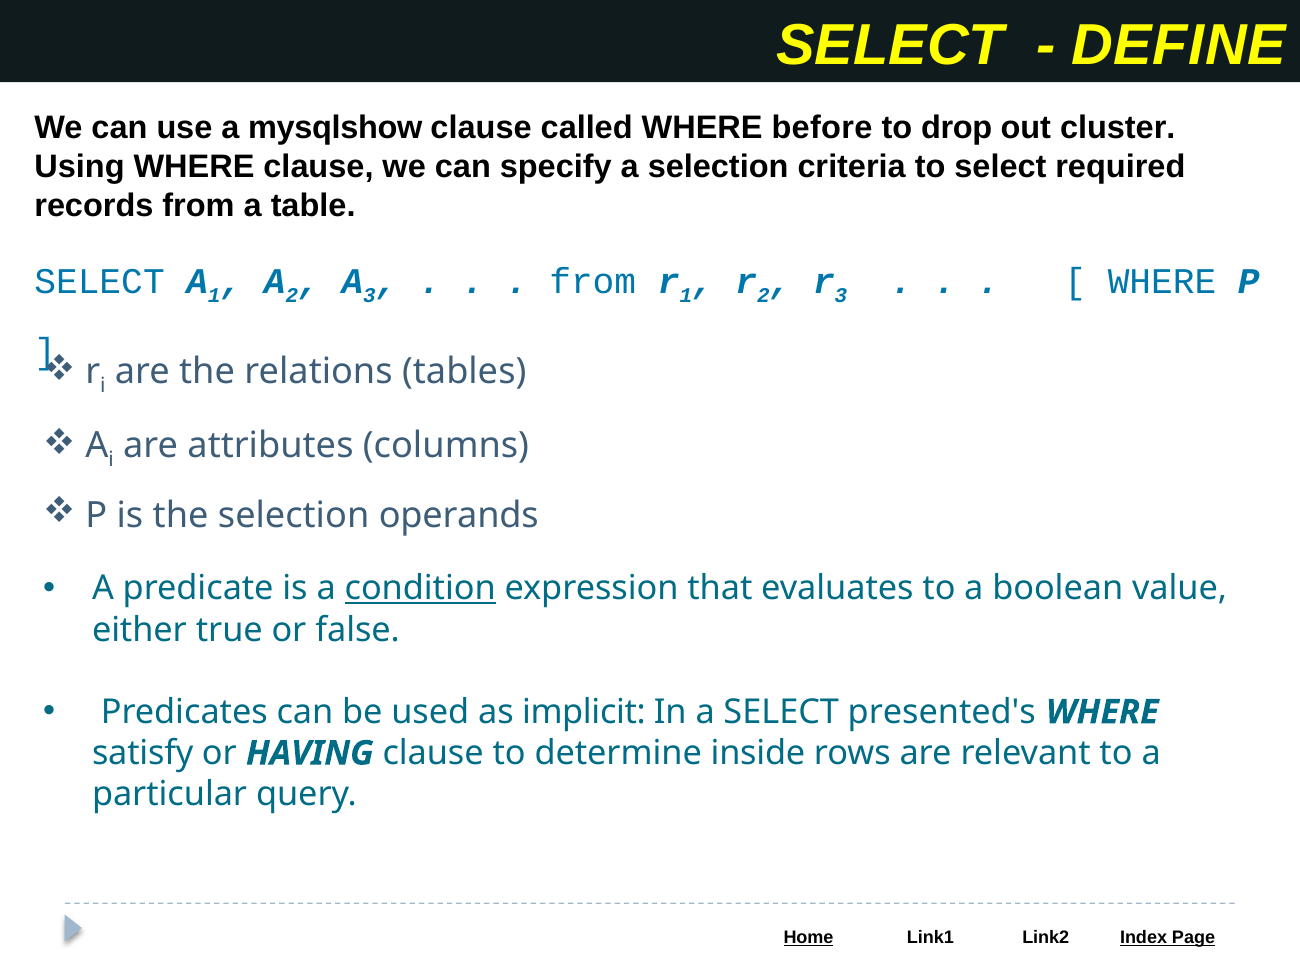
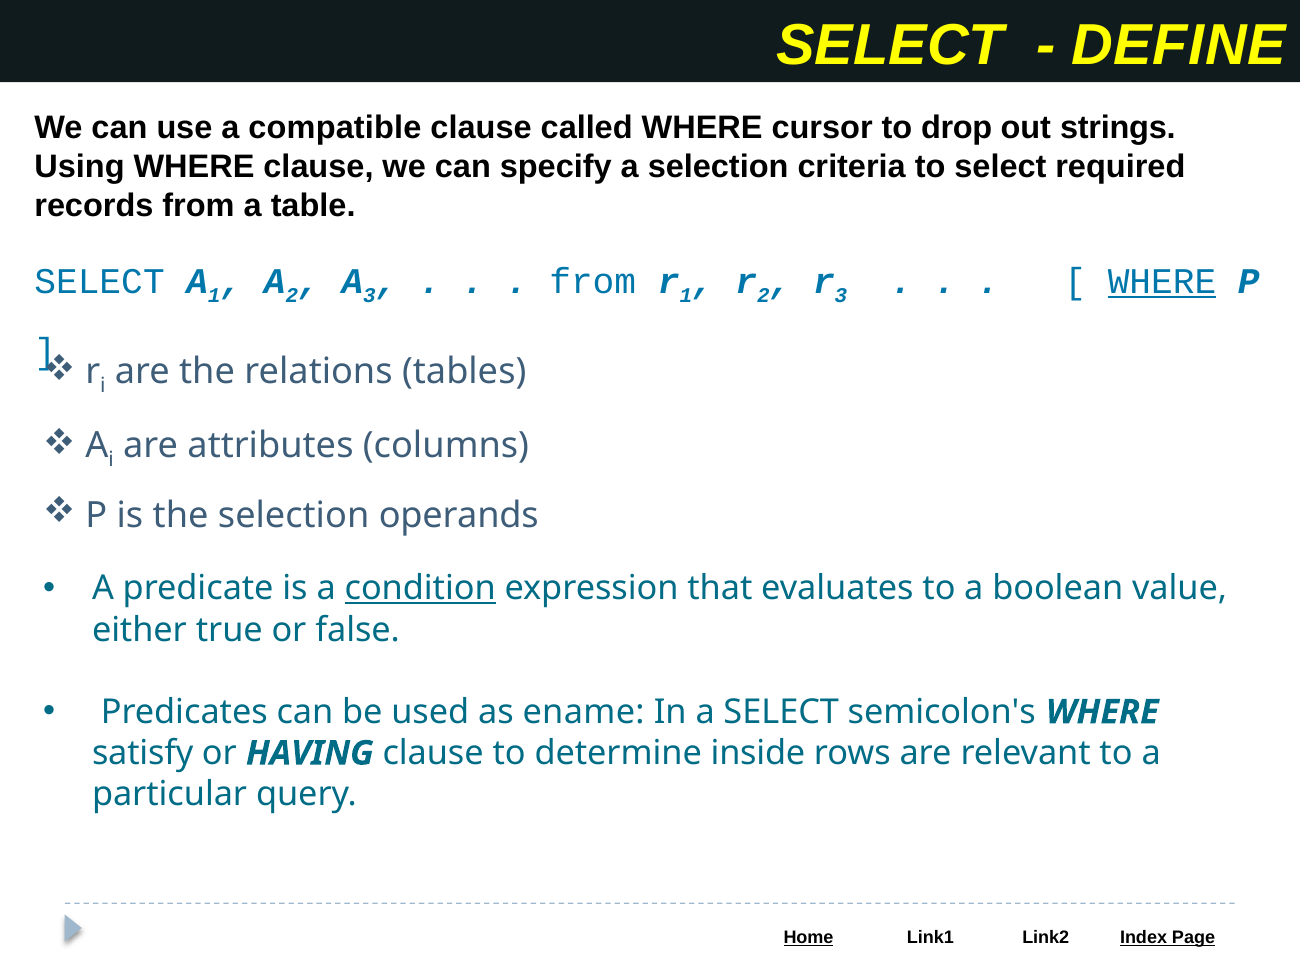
mysqlshow: mysqlshow -> compatible
before: before -> cursor
cluster: cluster -> strings
WHERE at (1162, 281) underline: none -> present
implicit: implicit -> ename
presented's: presented's -> semicolon's
